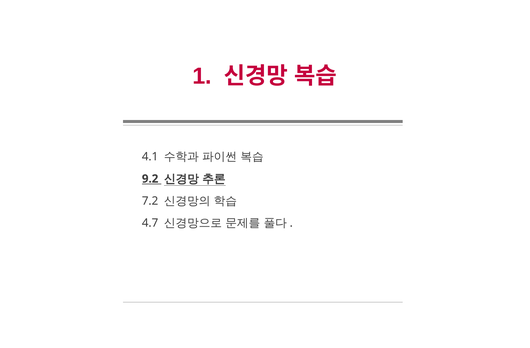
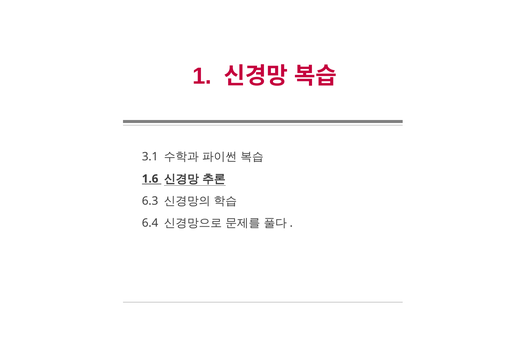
4.1: 4.1 -> 3.1
9.2: 9.2 -> 1.6
7.2: 7.2 -> 6.3
4.7: 4.7 -> 6.4
